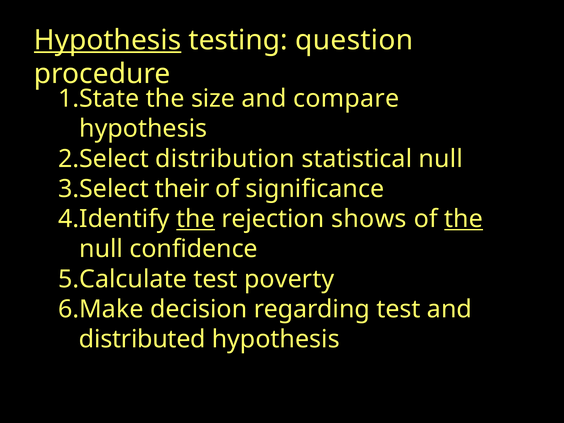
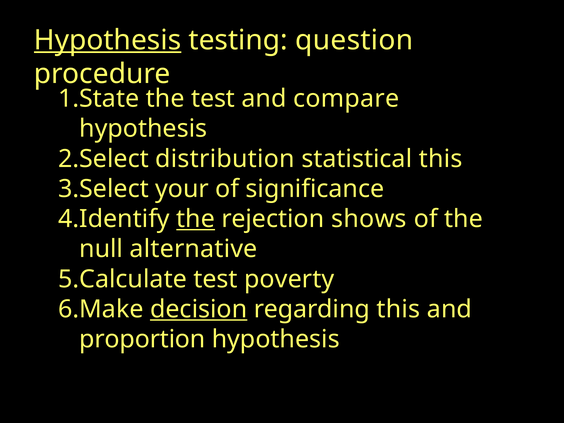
the size: size -> test
statistical null: null -> this
their: their -> your
the at (464, 219) underline: present -> none
confidence: confidence -> alternative
decision underline: none -> present
regarding test: test -> this
distributed: distributed -> proportion
